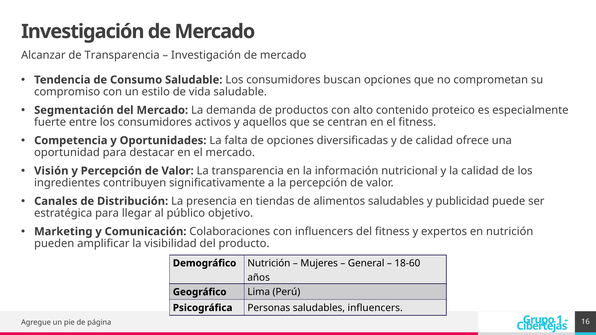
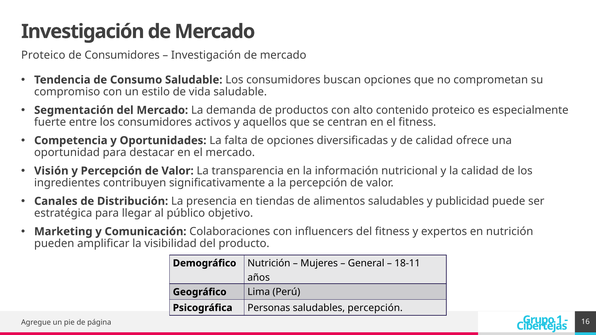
Alcanzar at (43, 55): Alcanzar -> Proteico
de Transparencia: Transparencia -> Consumidores
18-60: 18-60 -> 18-11
saludables influencers: influencers -> percepción
